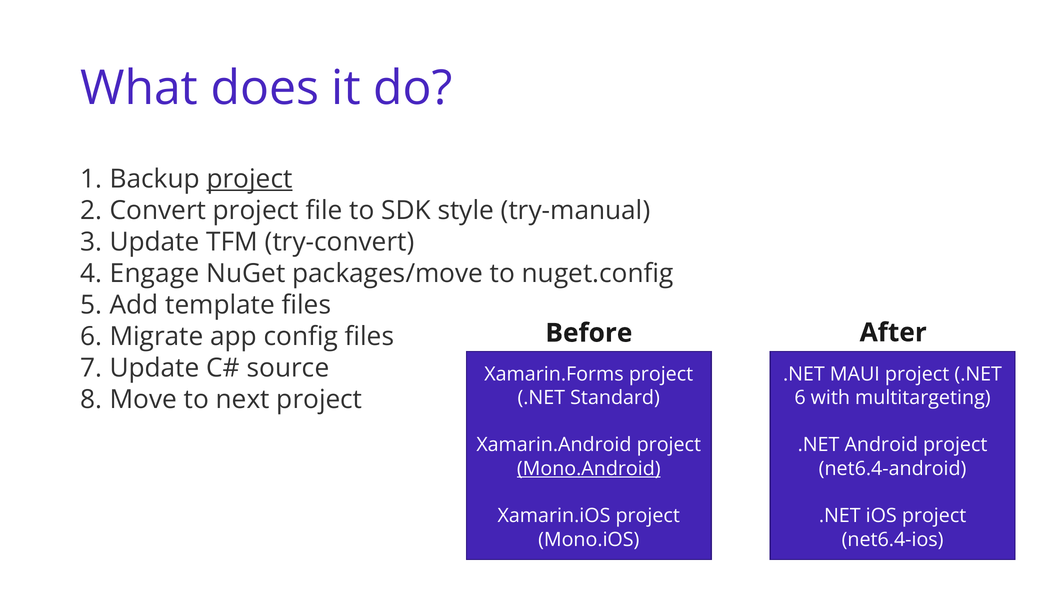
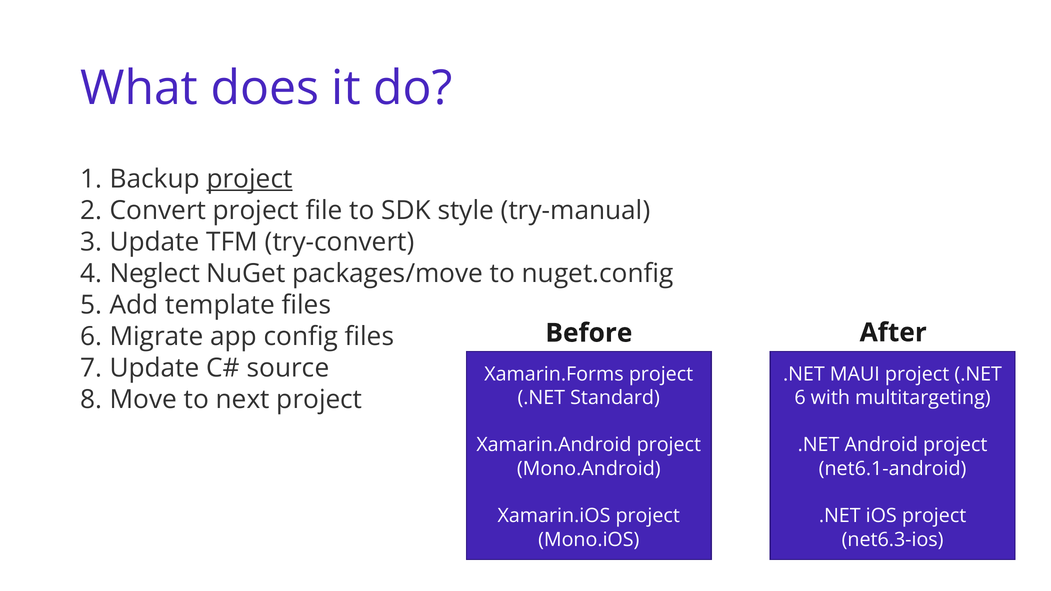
Engage: Engage -> Neglect
Mono.Android underline: present -> none
net6.4-android: net6.4-android -> net6.1-android
net6.4-ios: net6.4-ios -> net6.3-ios
